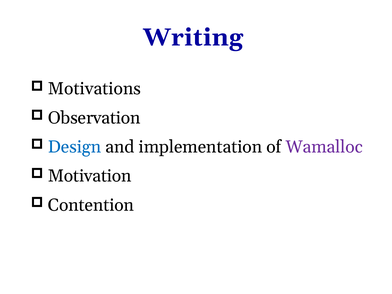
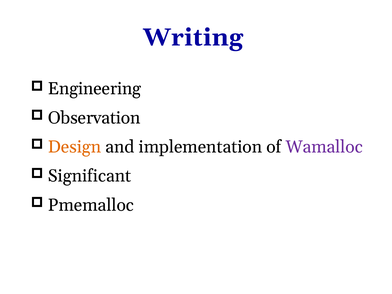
Motivations: Motivations -> Engineering
Design colour: blue -> orange
Motivation: Motivation -> Significant
Contention: Contention -> Pmemalloc
